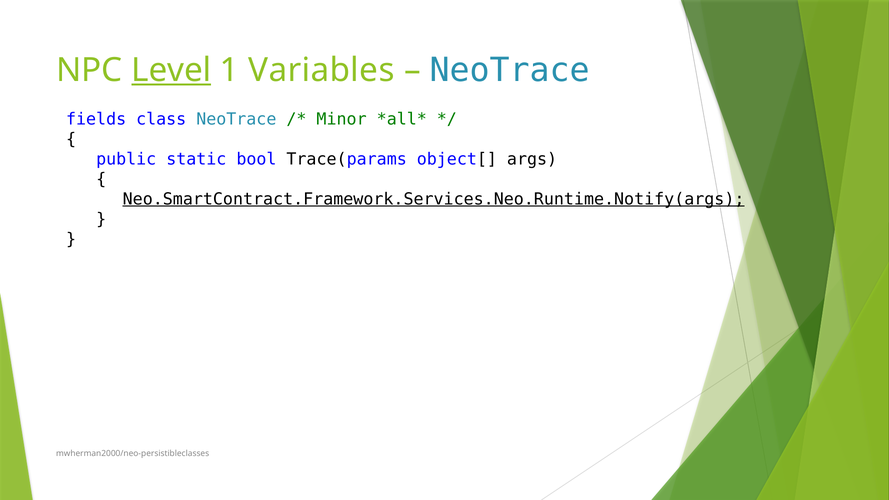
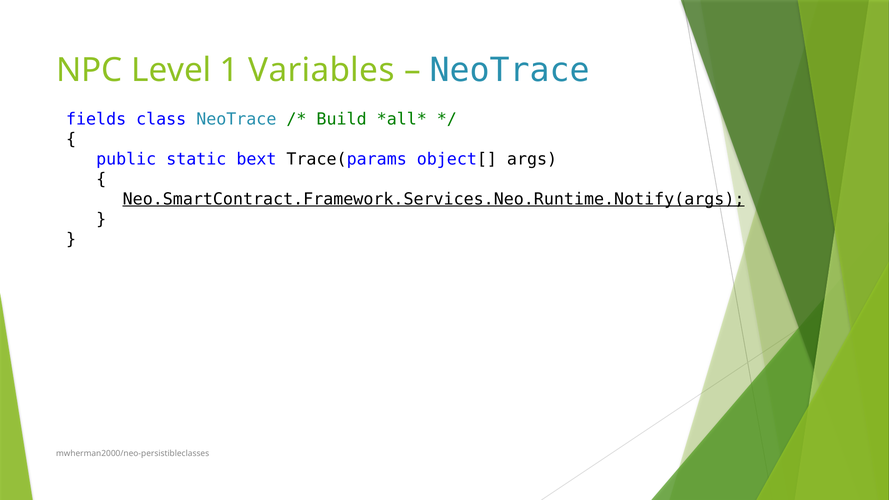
Level underline: present -> none
Minor: Minor -> Build
bool: bool -> bext
